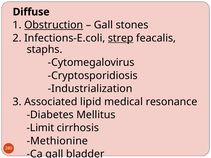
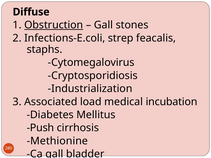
strep underline: present -> none
lipid: lipid -> load
resonance: resonance -> incubation
Limit: Limit -> Push
